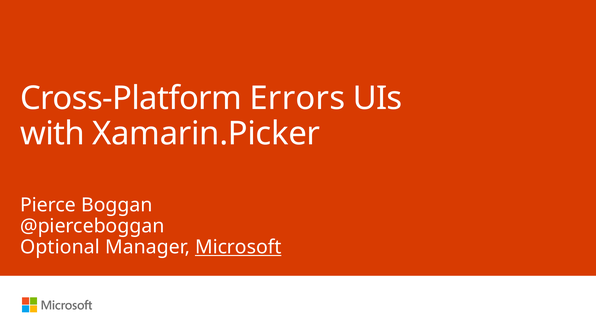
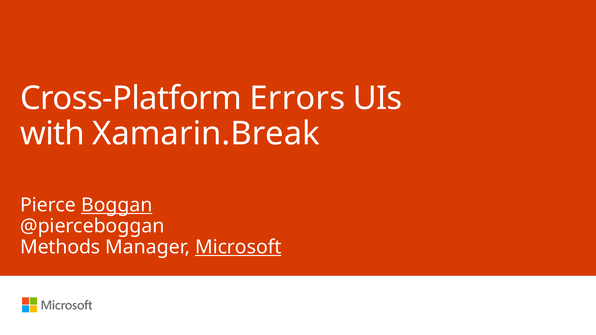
Xamarin.Picker: Xamarin.Picker -> Xamarin.Break
Boggan underline: none -> present
Optional: Optional -> Methods
